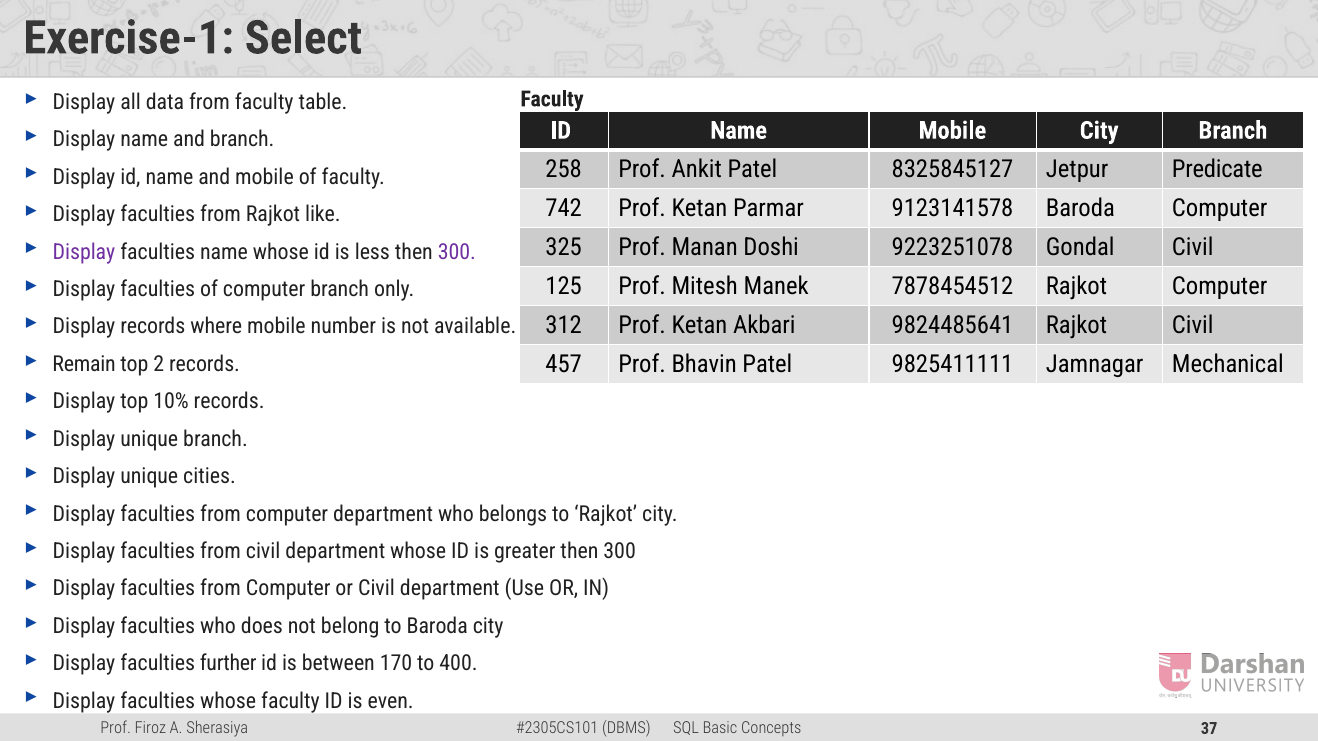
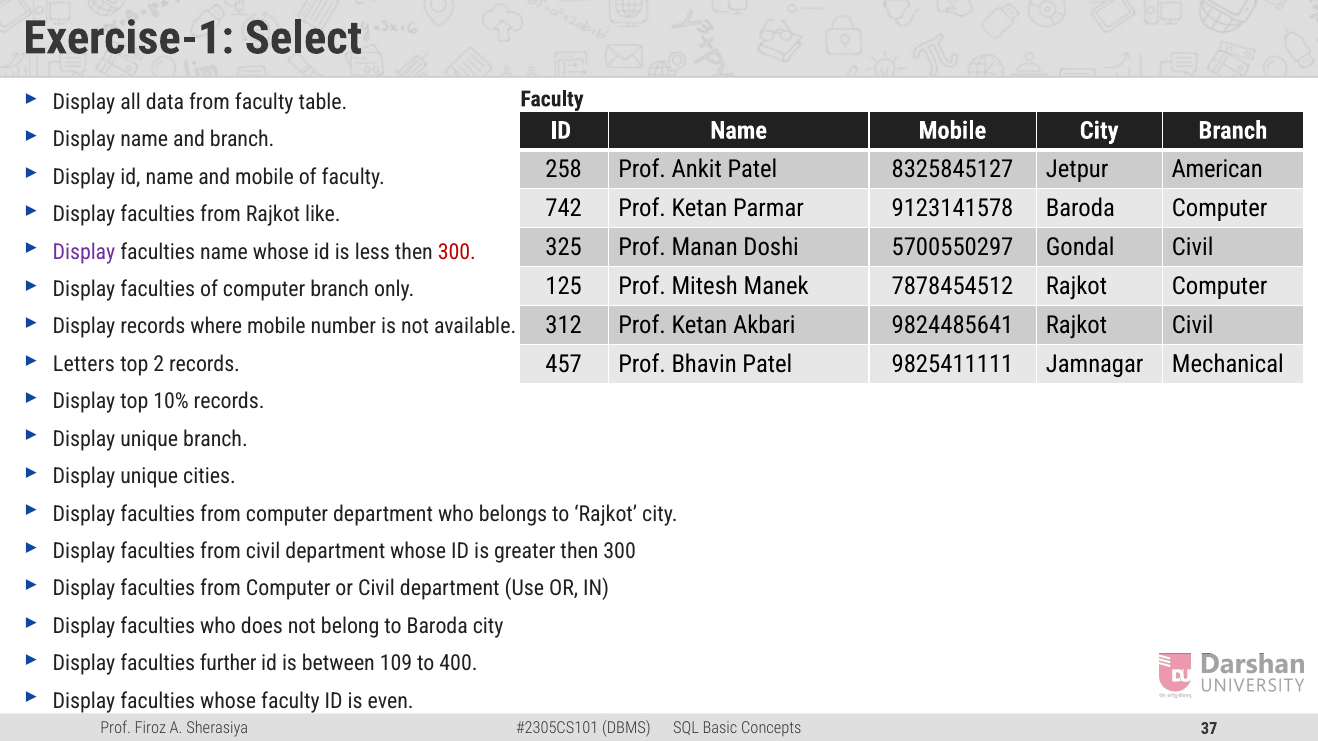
Predicate: Predicate -> American
9223251078: 9223251078 -> 5700550297
300 at (457, 252) colour: purple -> red
Remain: Remain -> Letters
170: 170 -> 109
